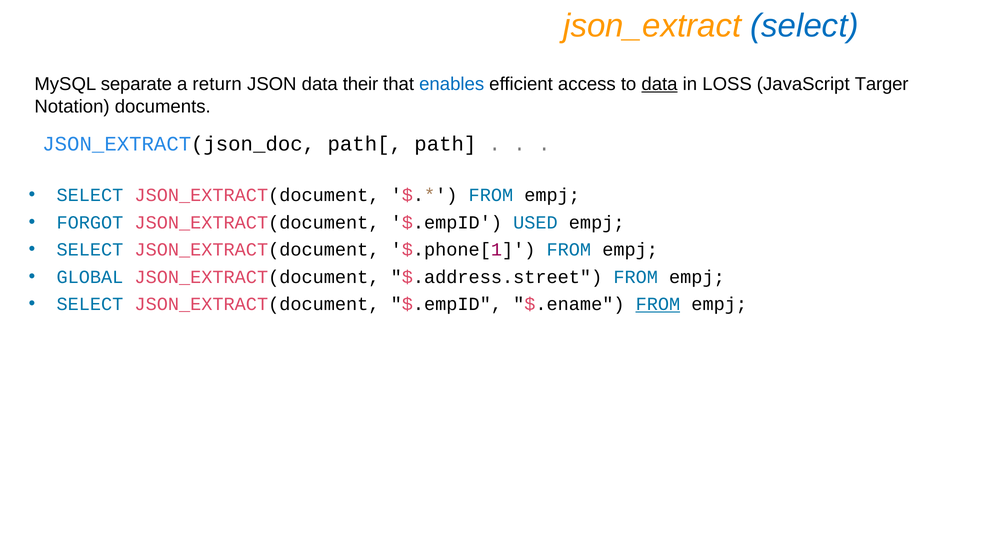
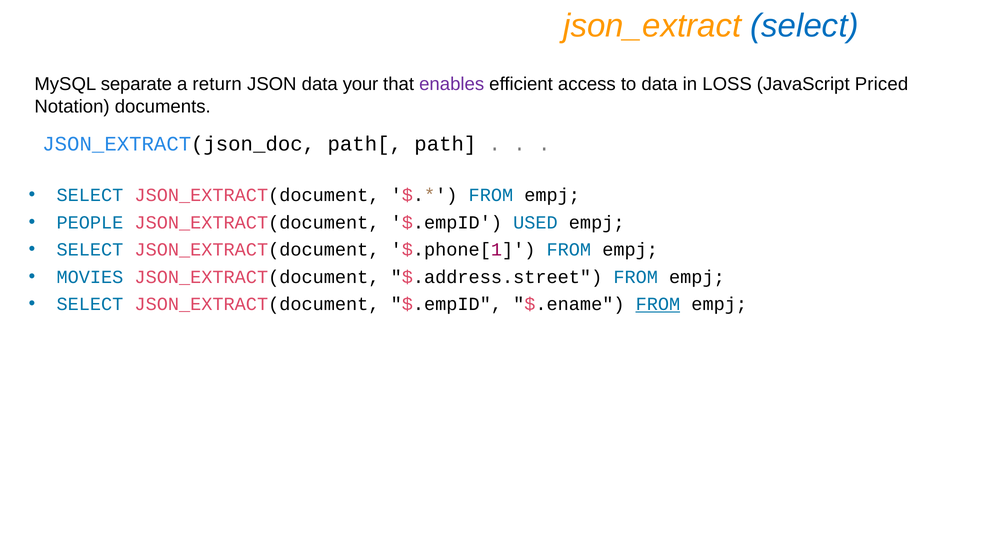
their: their -> your
enables colour: blue -> purple
data at (659, 84) underline: present -> none
Targer: Targer -> Priced
FORGOT: FORGOT -> PEOPLE
GLOBAL: GLOBAL -> MOVIES
